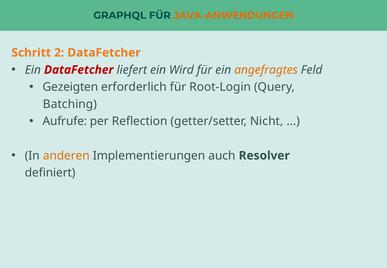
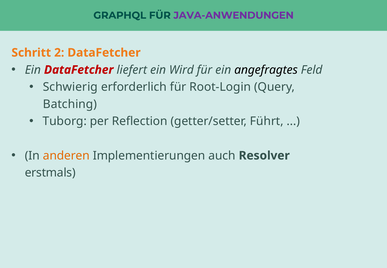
JAVA-ANWENDUNGEN colour: orange -> purple
angefragtes colour: orange -> black
Gezeigten: Gezeigten -> Schwierig
Aufrufe: Aufrufe -> Tuborg
Nicht: Nicht -> Führt
definiert: definiert -> erstmals
